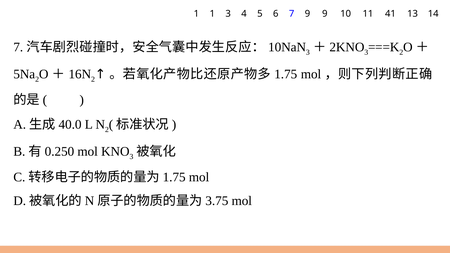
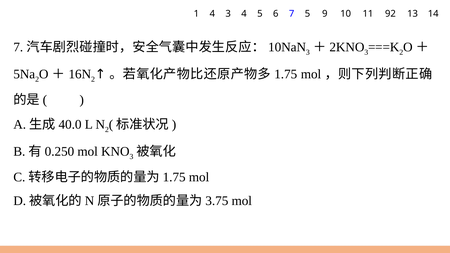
1 1: 1 -> 4
7 9: 9 -> 5
41: 41 -> 92
